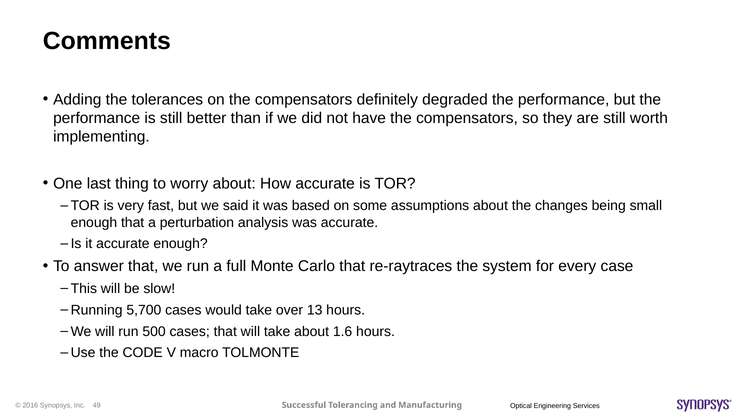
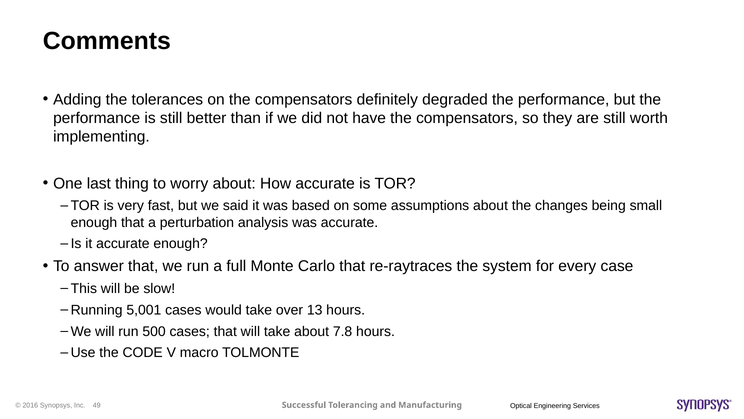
5,700: 5,700 -> 5,001
1.6: 1.6 -> 7.8
